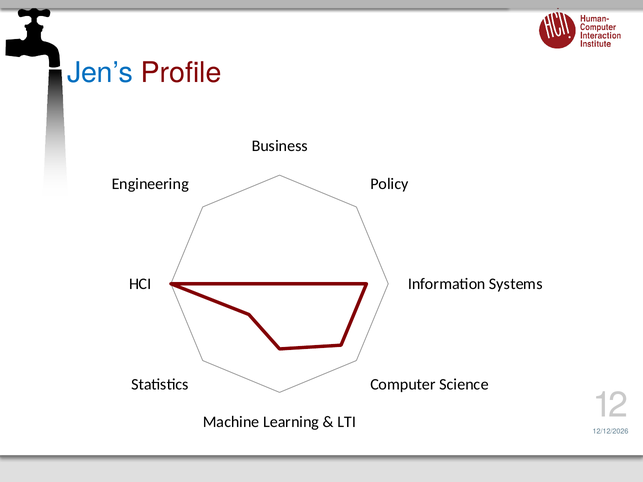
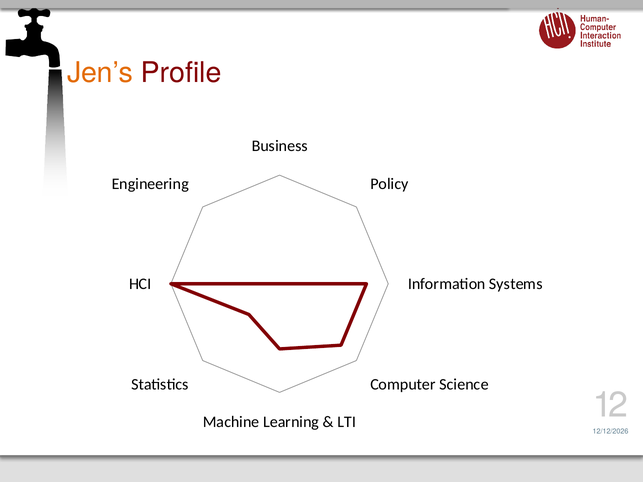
Jen’s colour: blue -> orange
